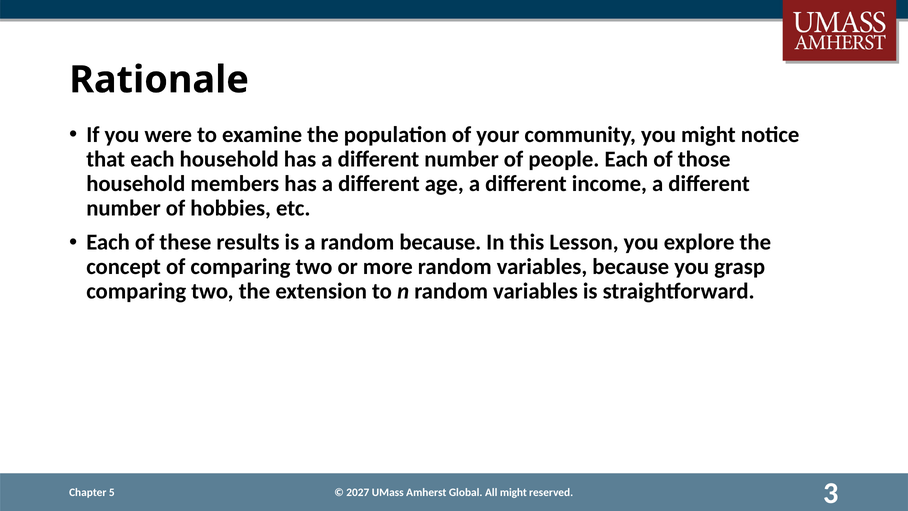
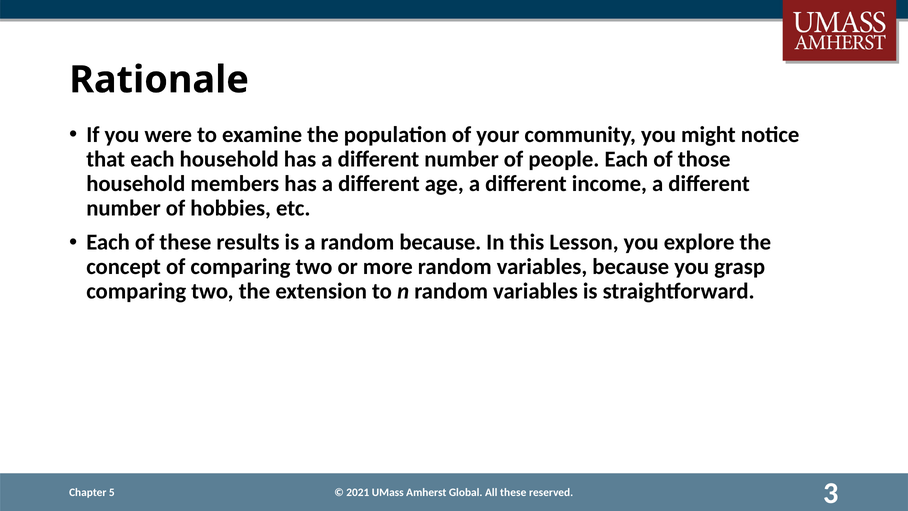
2027: 2027 -> 2021
All might: might -> these
